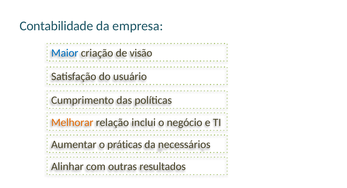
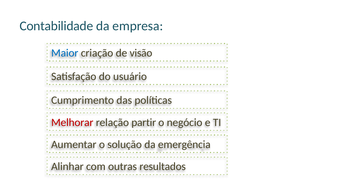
Melhorar colour: orange -> red
inclui: inclui -> partir
práticas: práticas -> solução
necessários: necessários -> emergência
